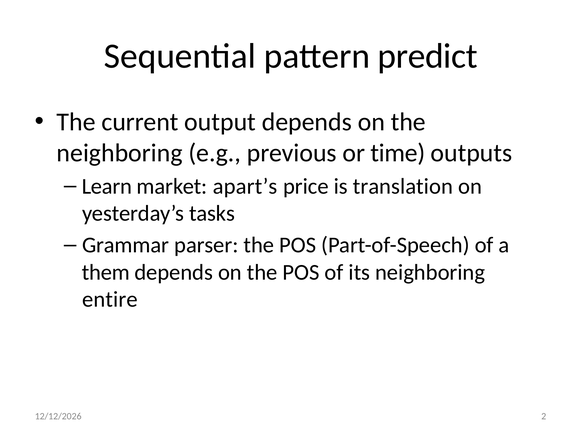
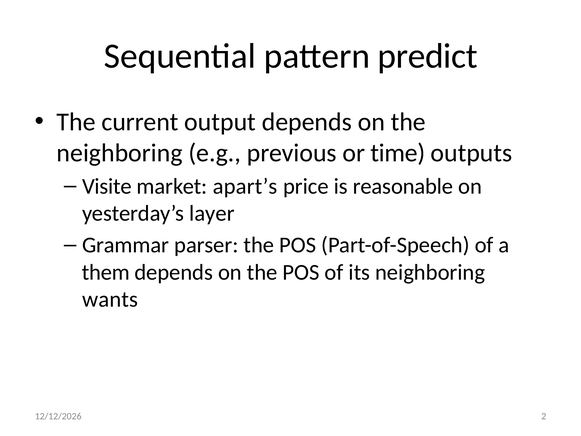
Learn: Learn -> Visite
translation: translation -> reasonable
tasks: tasks -> layer
entire: entire -> wants
